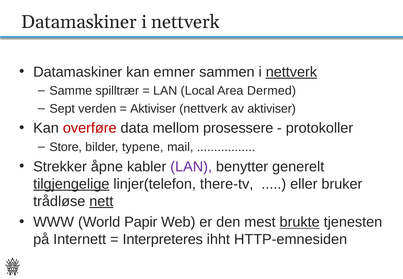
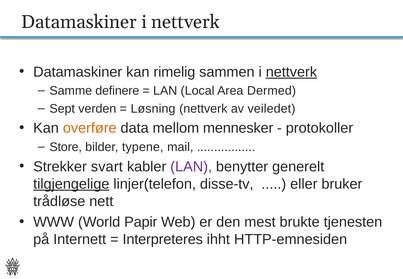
emner: emner -> rimelig
spilltrær: spilltrær -> definere
Aktiviser at (153, 109): Aktiviser -> Løsning
av aktiviser: aktiviser -> veiledet
overføre colour: red -> orange
prosessere: prosessere -> mennesker
åpne: åpne -> svart
there-tv: there-tv -> disse-tv
nett underline: present -> none
brukte underline: present -> none
